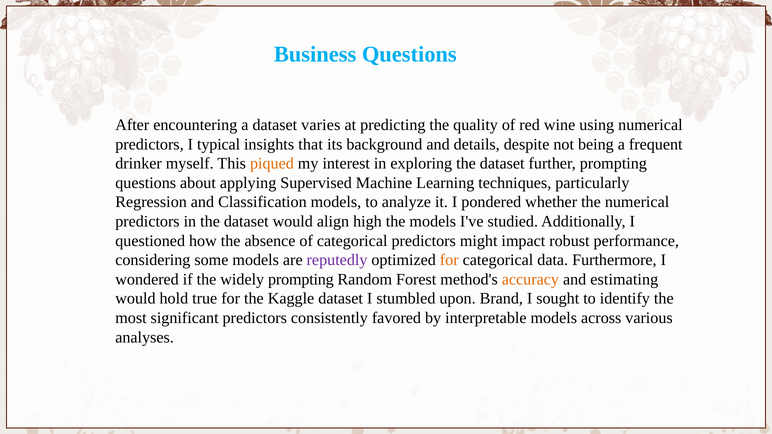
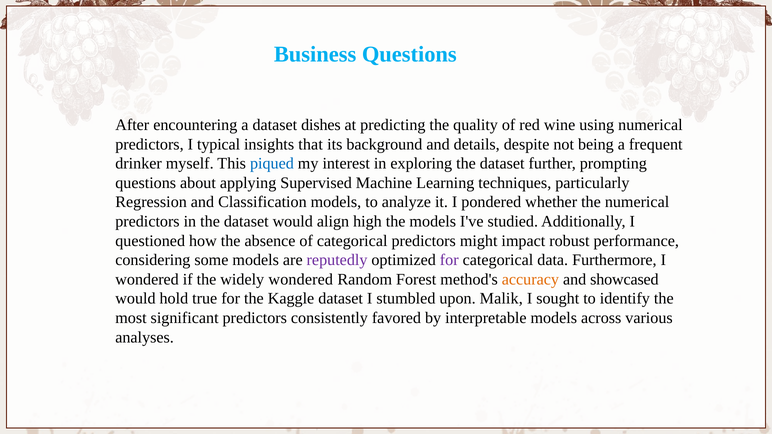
varies: varies -> dishes
piqued colour: orange -> blue
for at (449, 260) colour: orange -> purple
widely prompting: prompting -> wondered
estimating: estimating -> showcased
Brand: Brand -> Malik
